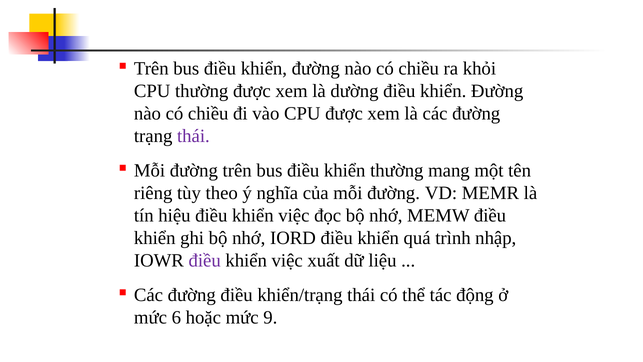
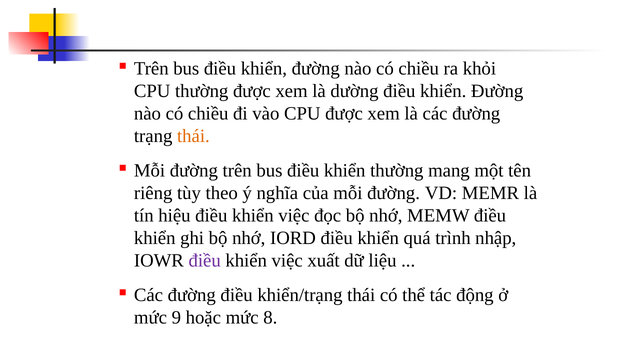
thái at (193, 136) colour: purple -> orange
6: 6 -> 9
9: 9 -> 8
